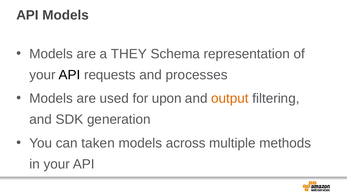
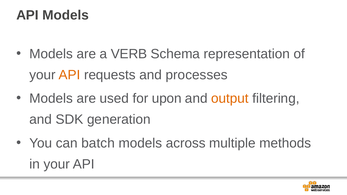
THEY: THEY -> VERB
API at (69, 75) colour: black -> orange
taken: taken -> batch
